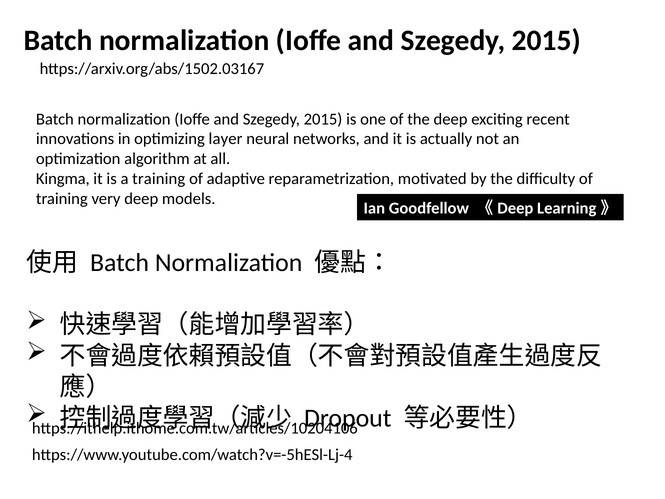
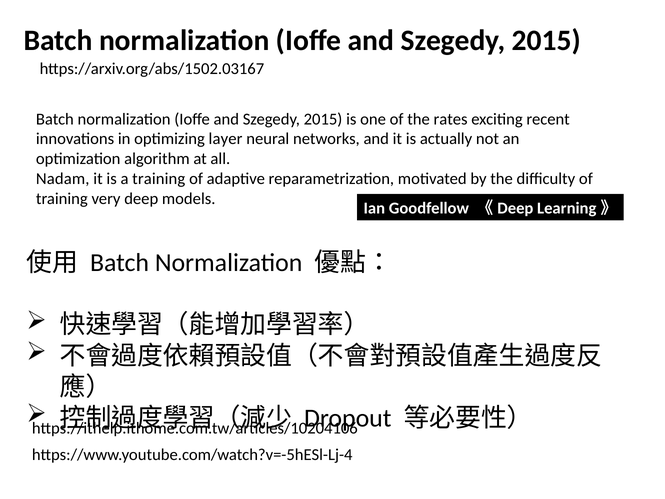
the deep: deep -> rates
Kingma: Kingma -> Nadam
